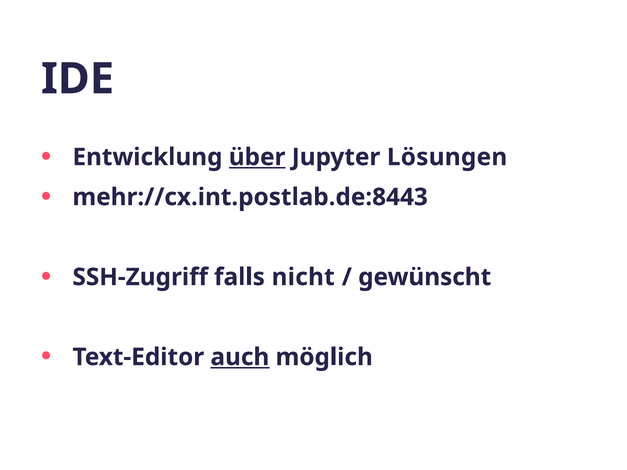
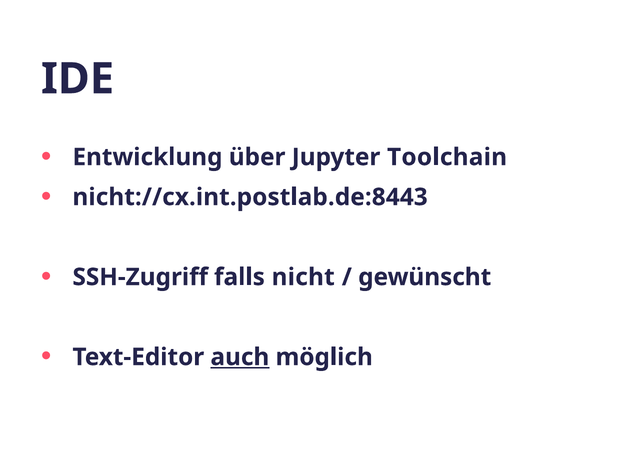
über underline: present -> none
Lösungen: Lösungen -> Toolchain
mehr://cx.int.postlab.de:8443: mehr://cx.int.postlab.de:8443 -> nicht://cx.int.postlab.de:8443
